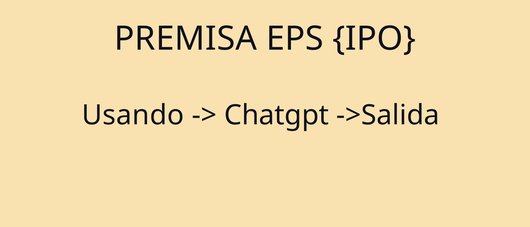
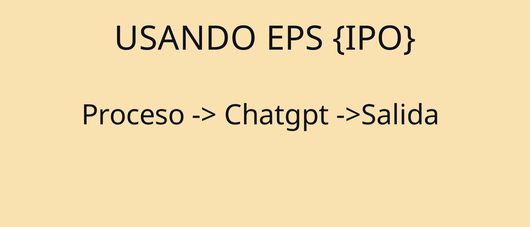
PREMISA: PREMISA -> USANDO
Usando: Usando -> Proceso
